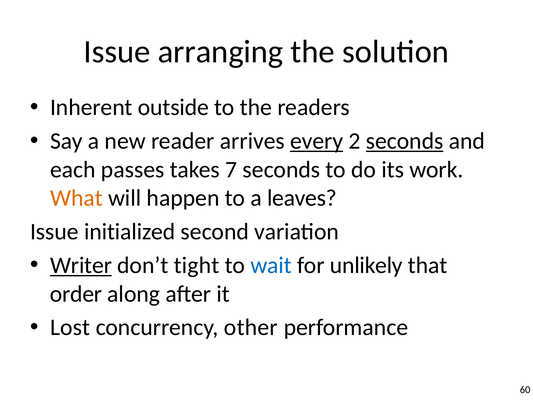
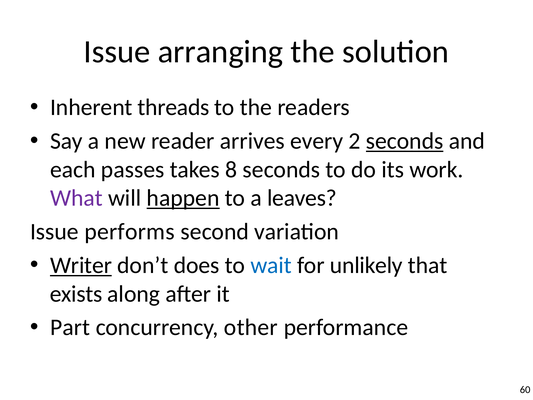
outside: outside -> threads
every underline: present -> none
7: 7 -> 8
What colour: orange -> purple
happen underline: none -> present
initialized: initialized -> performs
tight: tight -> does
order: order -> exists
Lost: Lost -> Part
